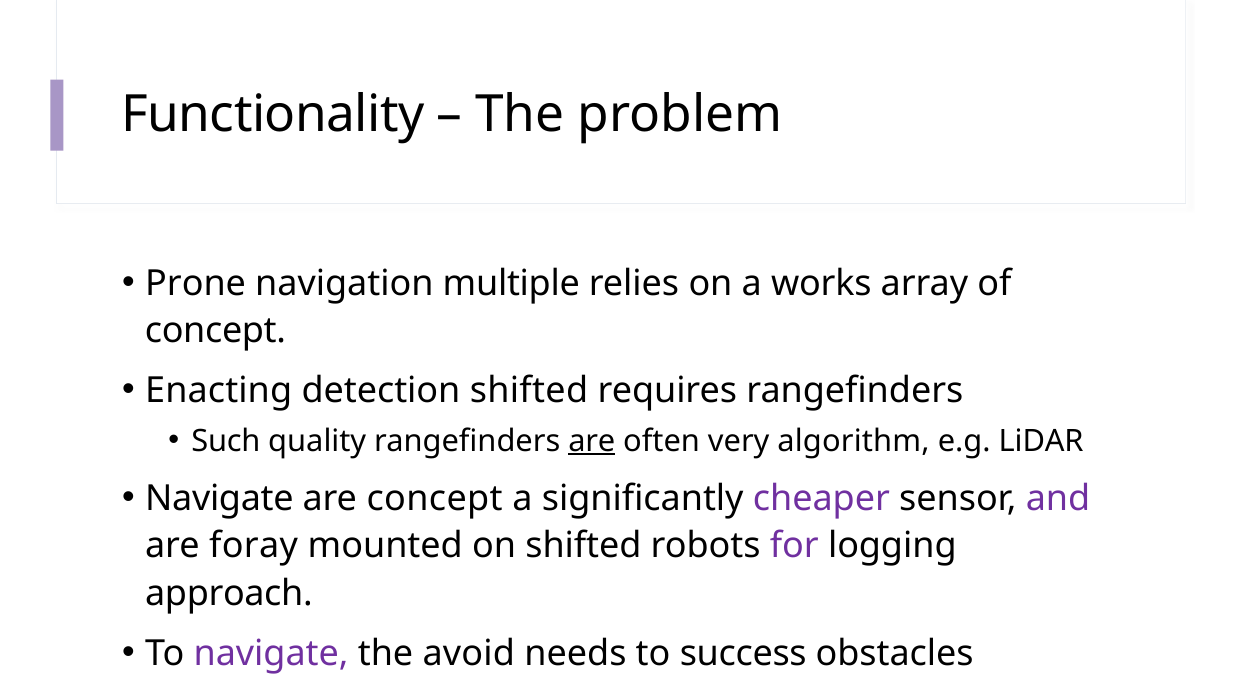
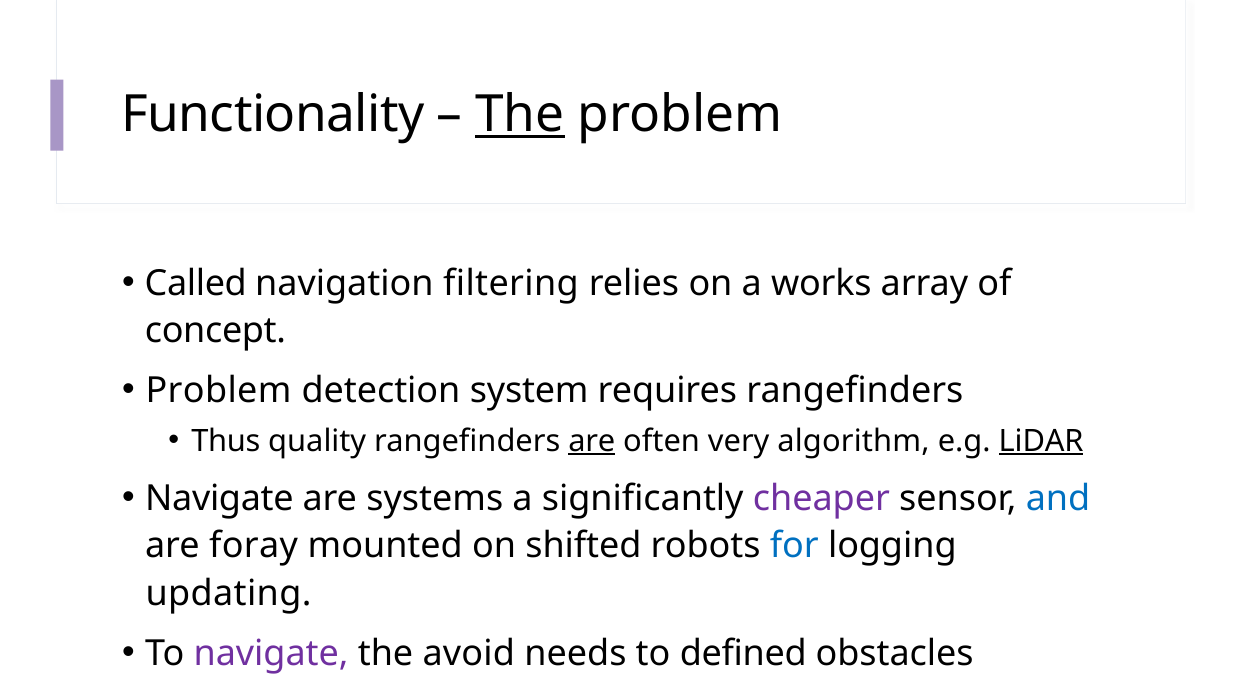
The at (520, 115) underline: none -> present
Prone: Prone -> Called
multiple: multiple -> filtering
Enacting at (219, 391): Enacting -> Problem
detection shifted: shifted -> system
Such: Such -> Thus
LiDAR underline: none -> present
are concept: concept -> systems
and colour: purple -> blue
for colour: purple -> blue
approach: approach -> updating
success: success -> defined
